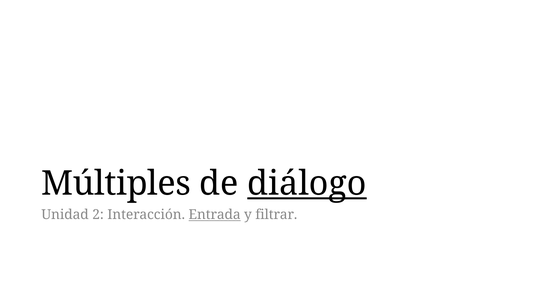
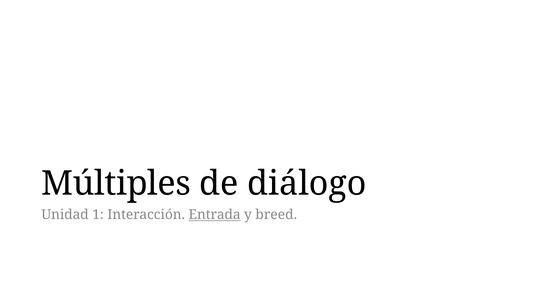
diálogo underline: present -> none
2: 2 -> 1
filtrar: filtrar -> breed
